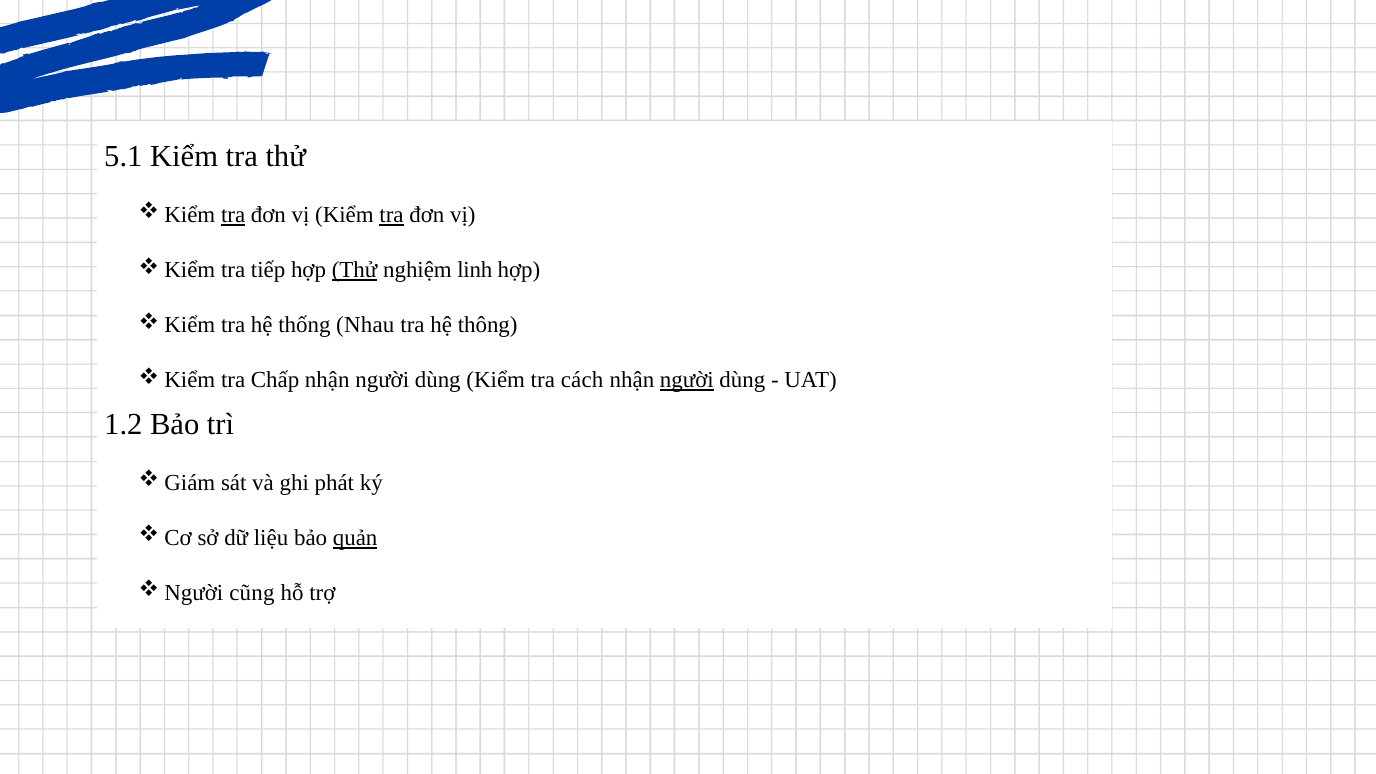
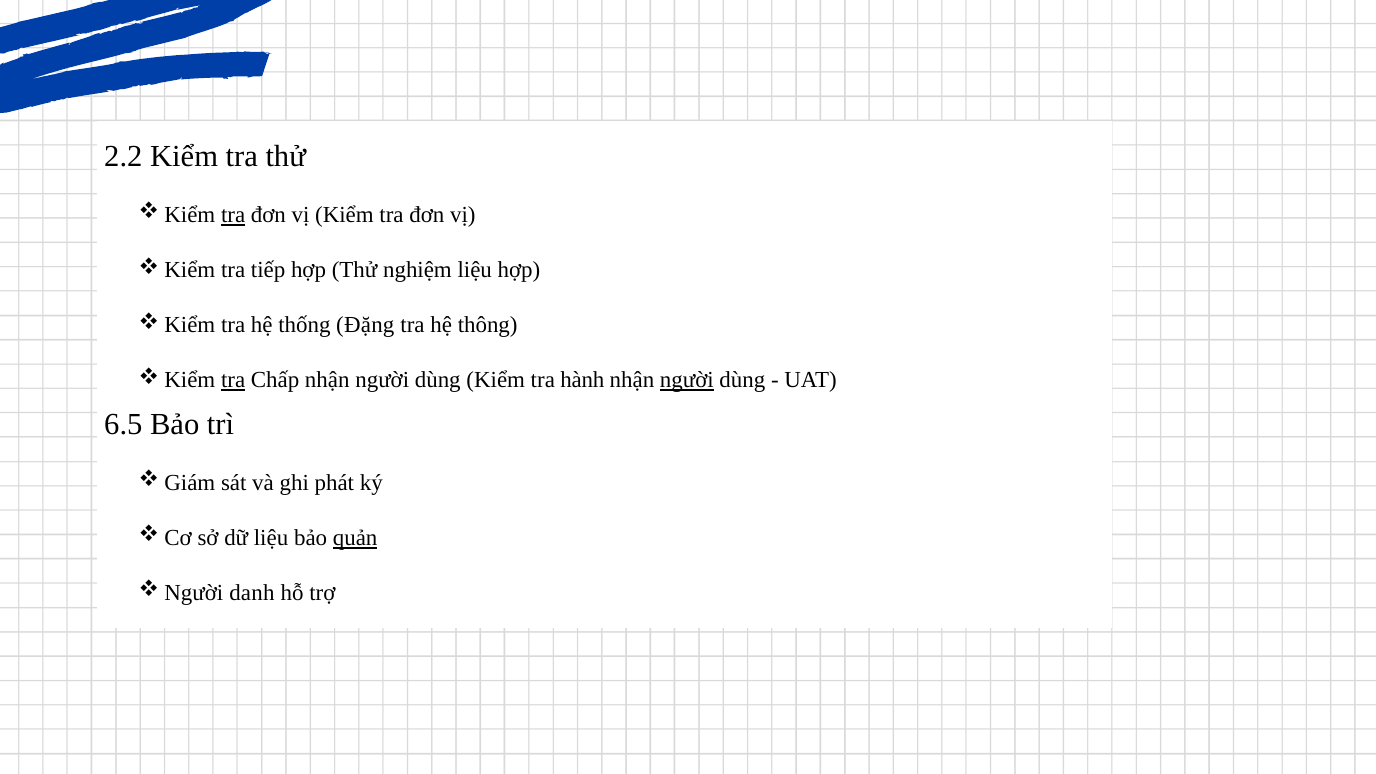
5.1: 5.1 -> 2.2
tra at (392, 215) underline: present -> none
Thử at (355, 270) underline: present -> none
nghiệm linh: linh -> liệu
Nhau: Nhau -> Đặng
tra at (233, 380) underline: none -> present
cách: cách -> hành
1.2: 1.2 -> 6.5
cũng: cũng -> danh
